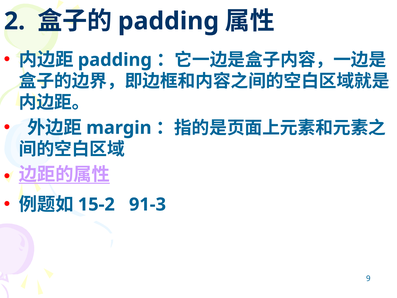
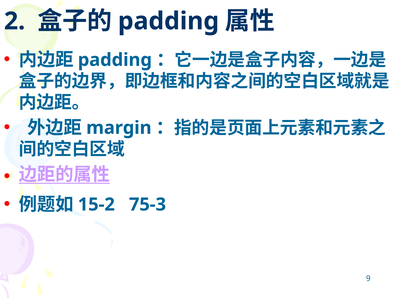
91-3: 91-3 -> 75-3
